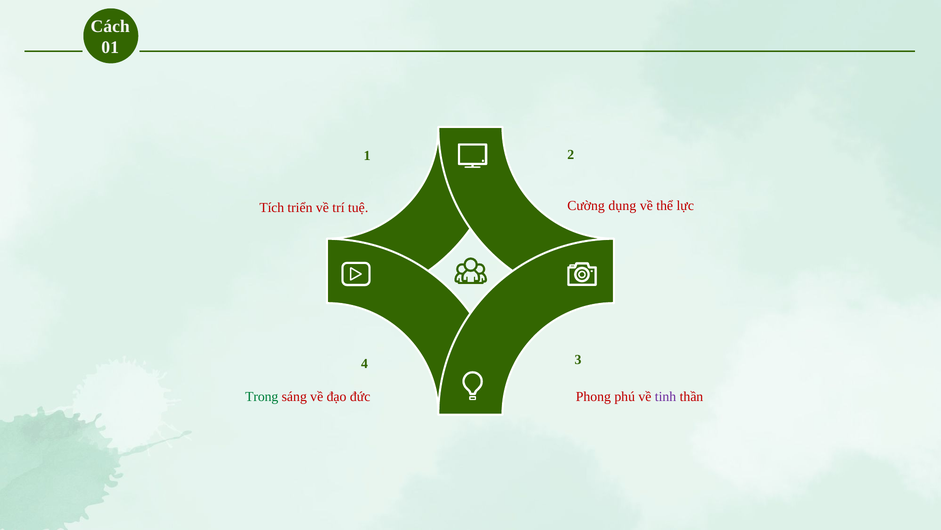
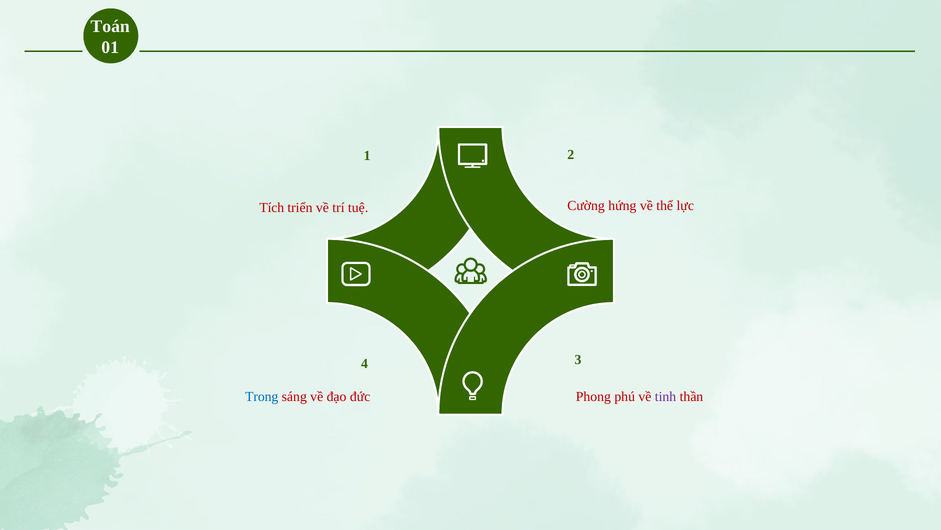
Cách: Cách -> Toán
dụng: dụng -> hứng
Trong colour: green -> blue
